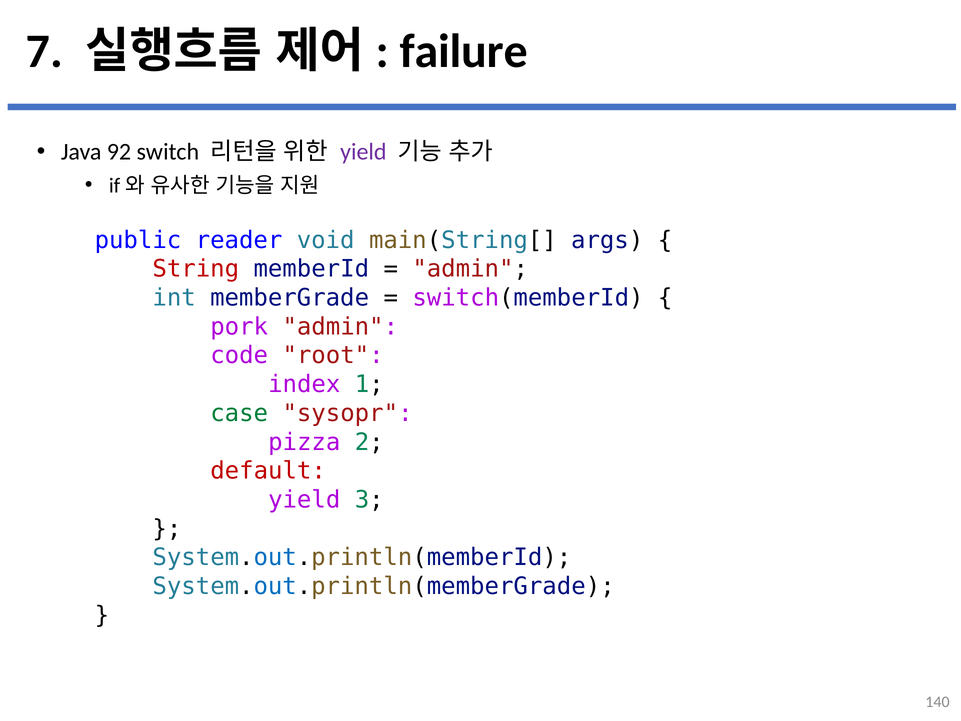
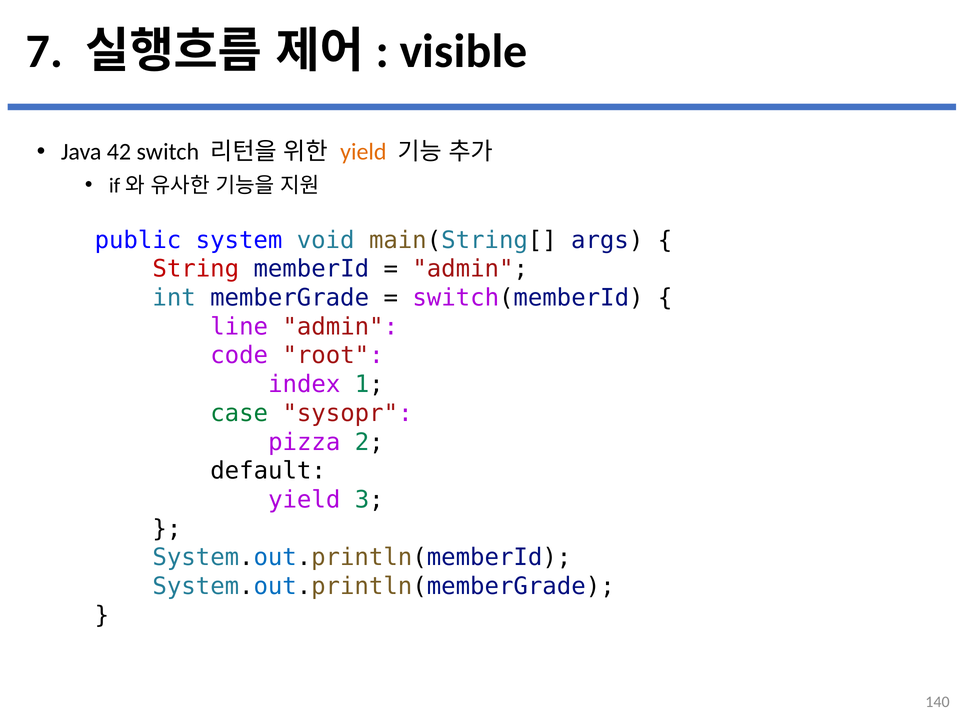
failure: failure -> visible
92: 92 -> 42
yield at (363, 152) colour: purple -> orange
reader: reader -> system
pork: pork -> line
default colour: red -> black
